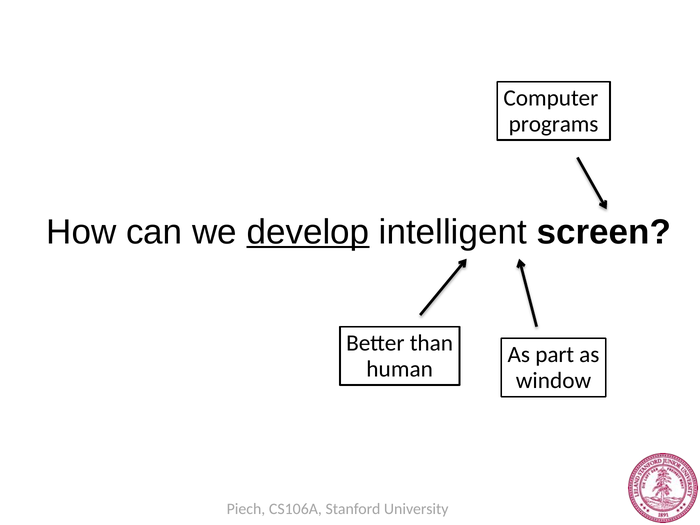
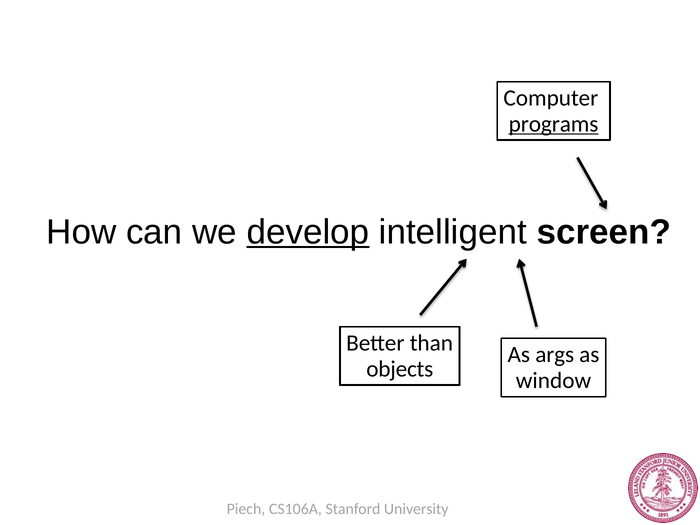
programs underline: none -> present
part: part -> args
human: human -> objects
